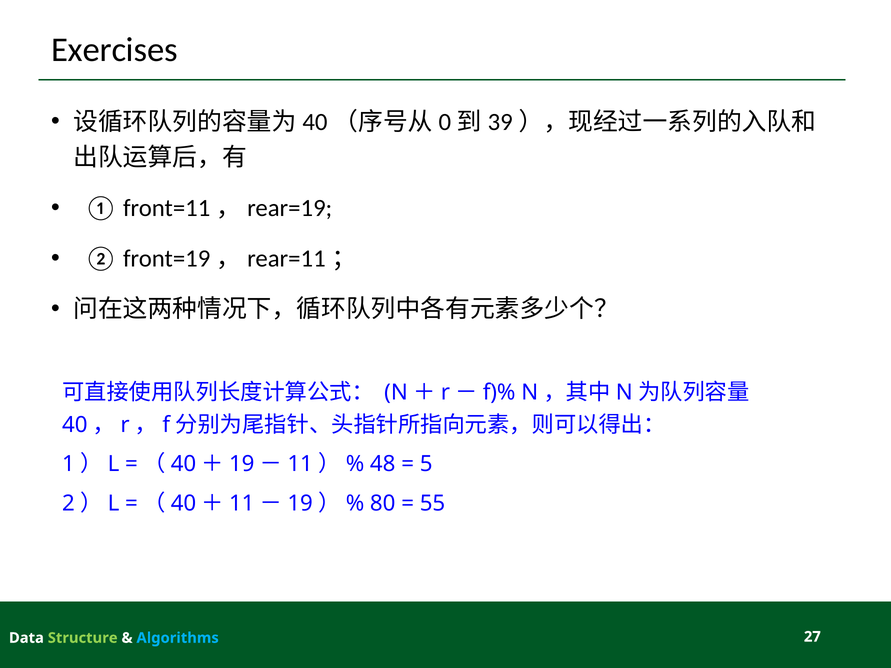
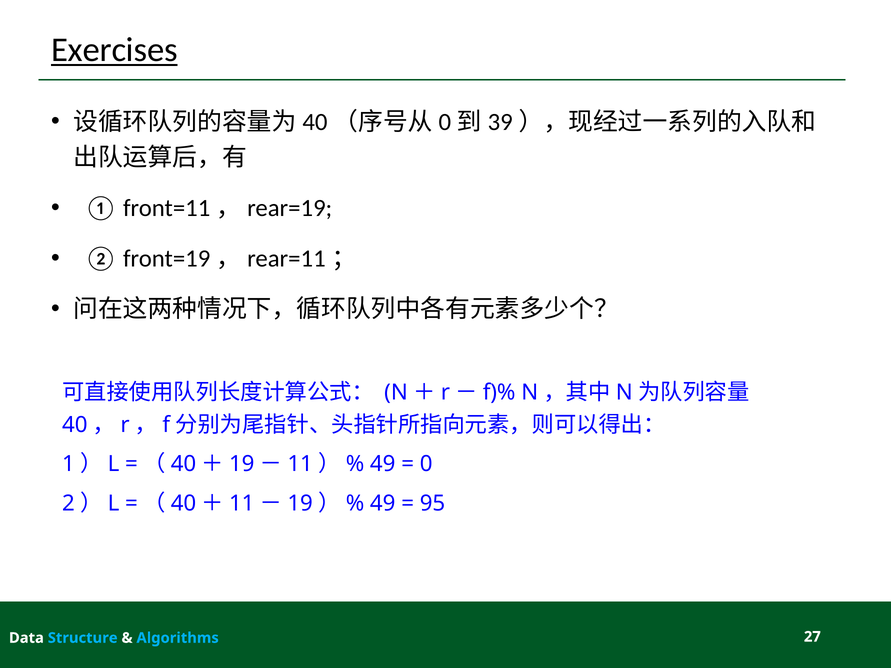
Exercises underline: none -> present
=（40＋19－11）% 48: 48 -> 49
5: 5 -> 0
=（40＋11－19）% 80: 80 -> 49
55: 55 -> 95
Structure colour: light green -> light blue
